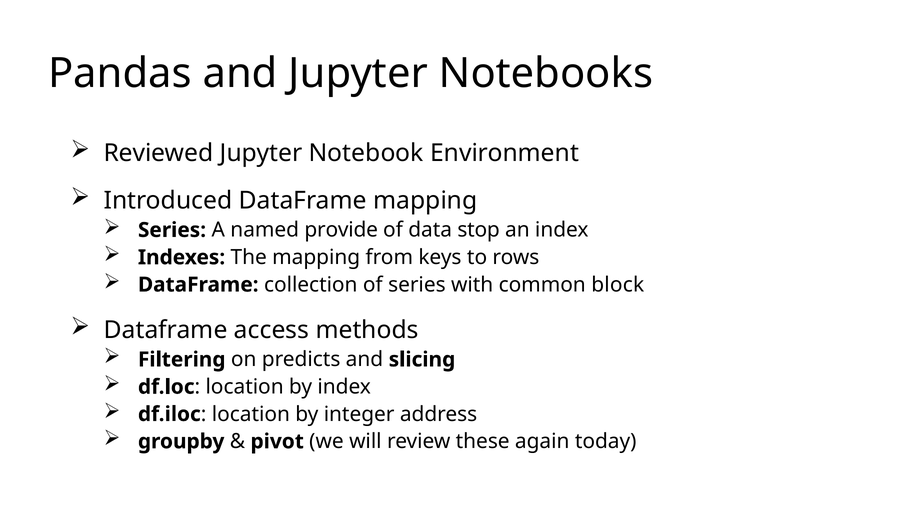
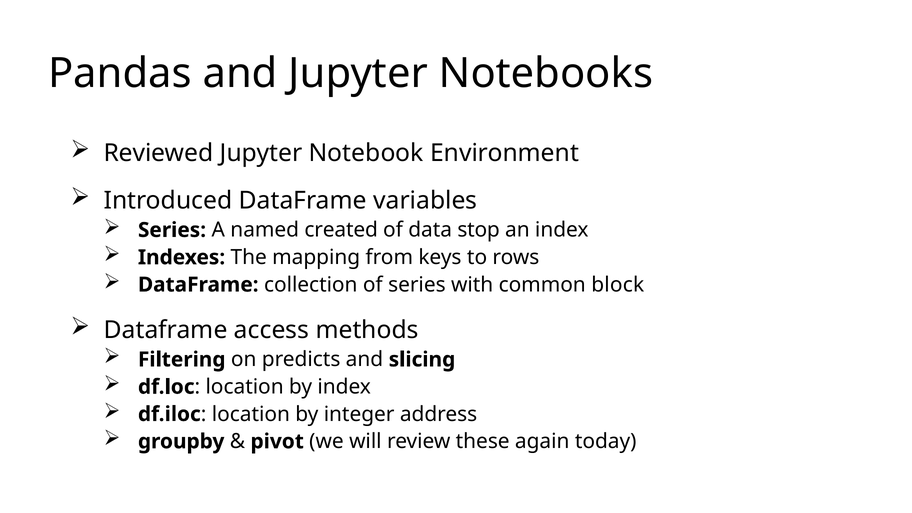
DataFrame mapping: mapping -> variables
provide: provide -> created
